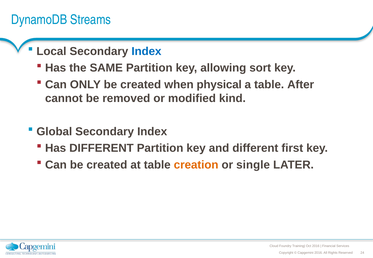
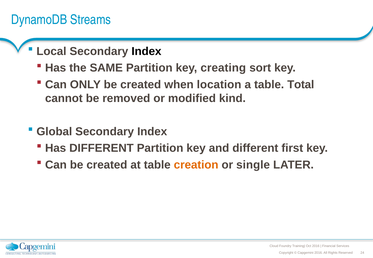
Index at (146, 51) colour: blue -> black
allowing: allowing -> creating
physical: physical -> location
After: After -> Total
